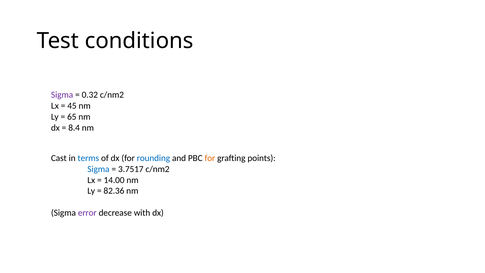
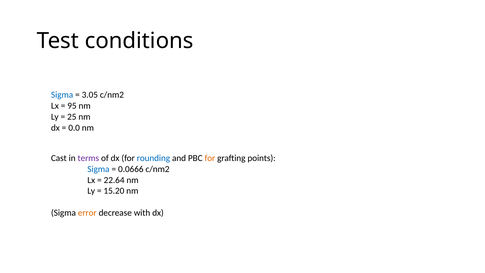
Sigma at (62, 95) colour: purple -> blue
0.32: 0.32 -> 3.05
45: 45 -> 95
65: 65 -> 25
8.4: 8.4 -> 0.0
terms colour: blue -> purple
3.7517: 3.7517 -> 0.0666
14.00: 14.00 -> 22.64
82.36: 82.36 -> 15.20
error colour: purple -> orange
